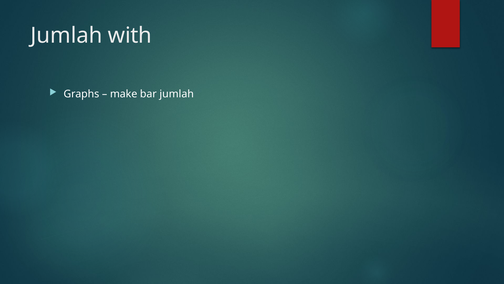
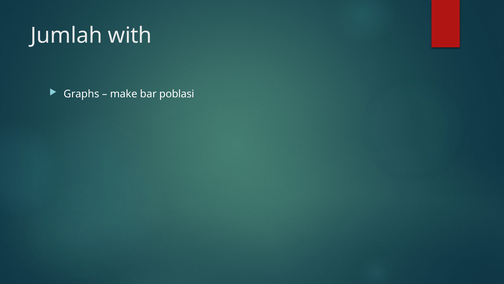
bar jumlah: jumlah -> poblasi
